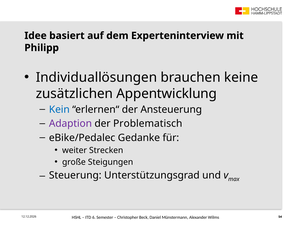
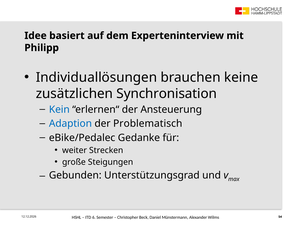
Appentwicklung: Appentwicklung -> Synchronisation
Adaption colour: purple -> blue
Steuerung: Steuerung -> Gebunden
